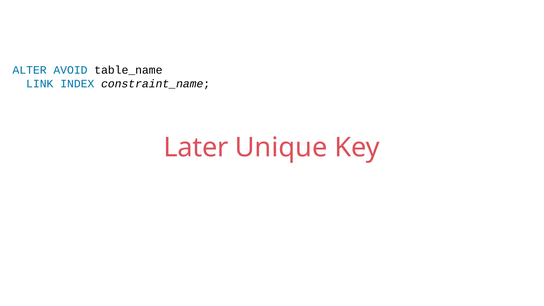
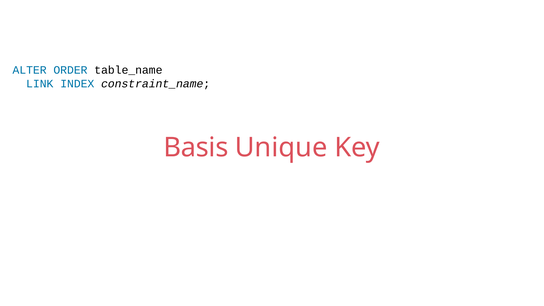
AVOID: AVOID -> ORDER
Later: Later -> Basis
